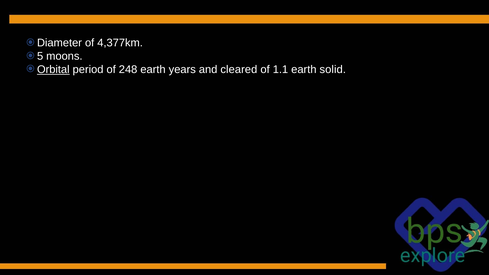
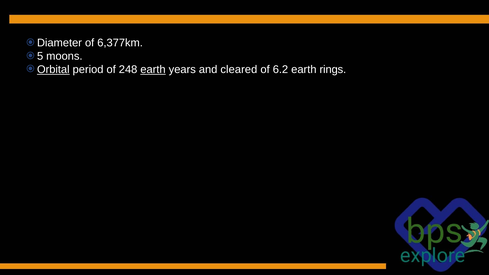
4,377km: 4,377km -> 6,377km
earth at (153, 69) underline: none -> present
1.1: 1.1 -> 6.2
solid: solid -> rings
